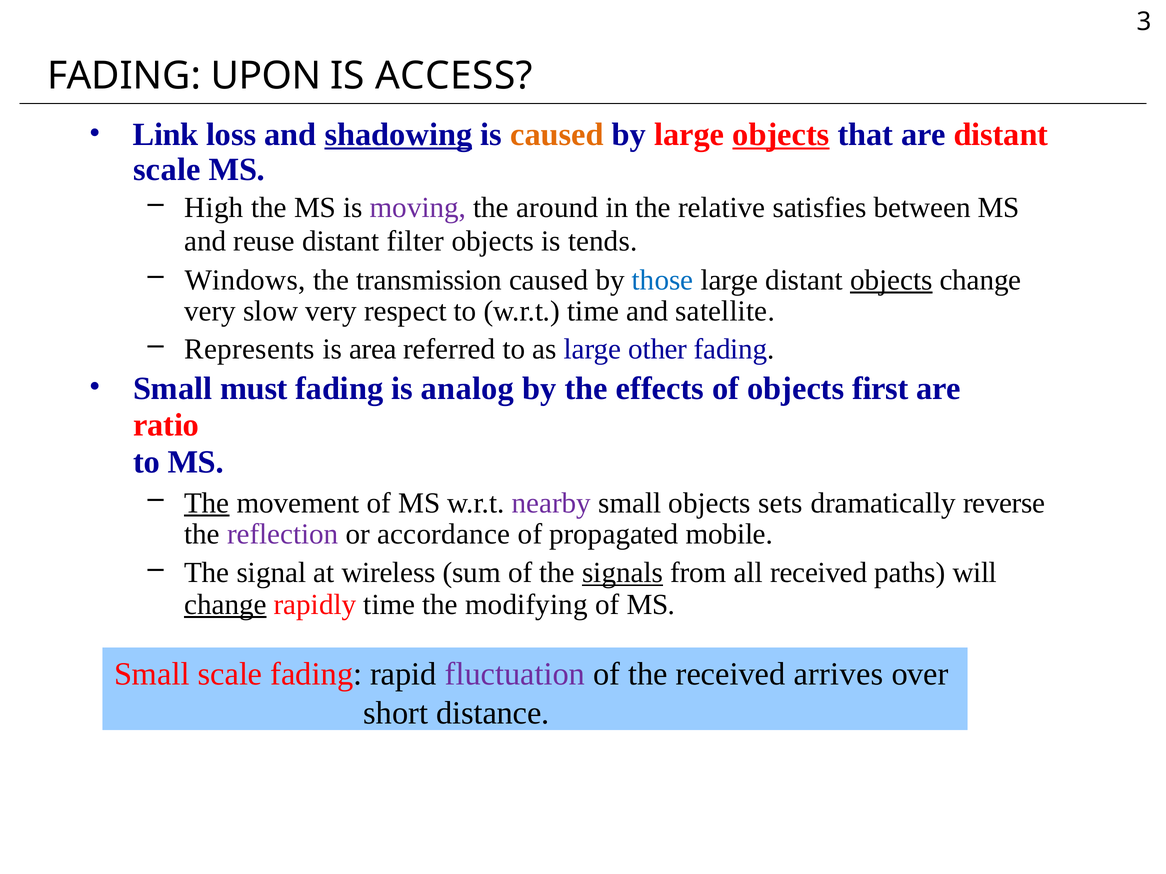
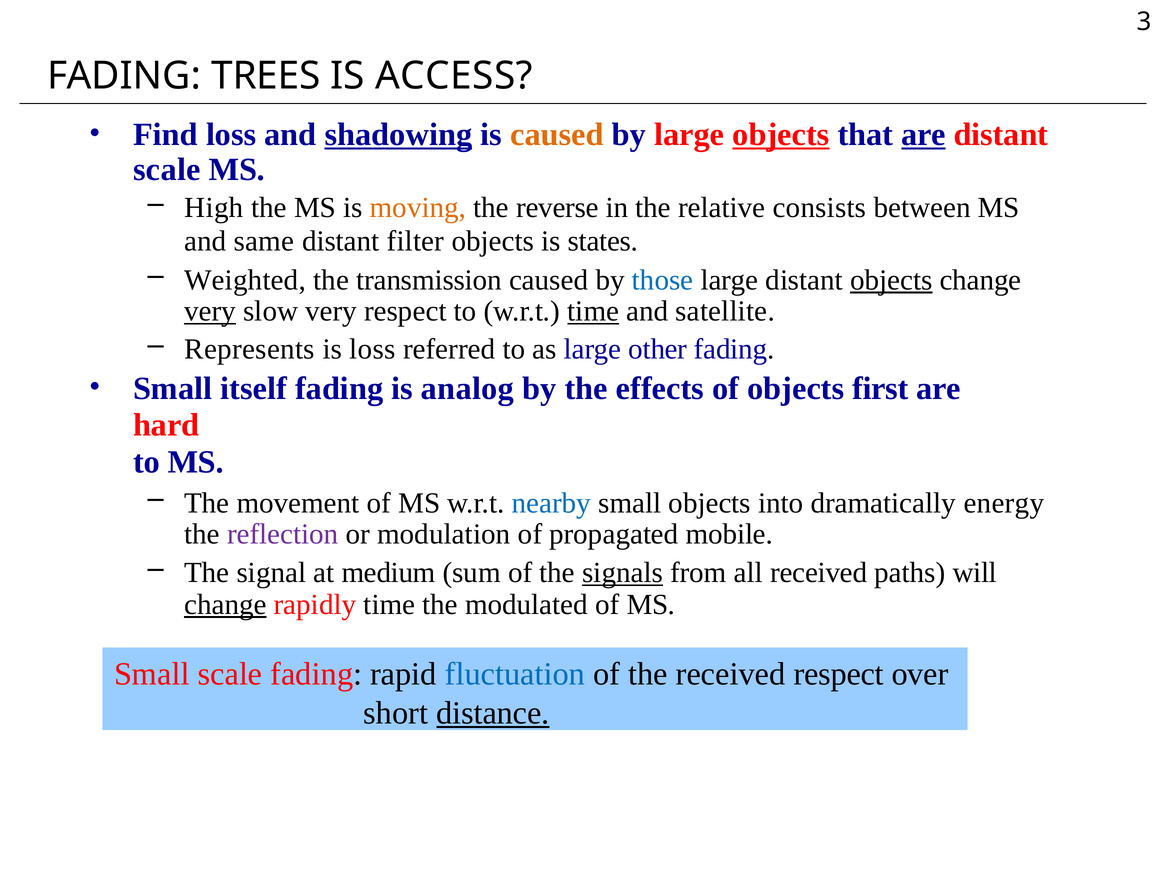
UPON: UPON -> TREES
Link: Link -> Find
are at (924, 135) underline: none -> present
moving colour: purple -> orange
around: around -> reverse
satisfies: satisfies -> consists
reuse: reuse -> same
tends: tends -> states
Windows: Windows -> Weighted
very at (210, 311) underline: none -> present
time at (593, 311) underline: none -> present
is area: area -> loss
must: must -> itself
ratio: ratio -> hard
The at (207, 503) underline: present -> none
nearby colour: purple -> blue
sets: sets -> into
reverse: reverse -> energy
accordance: accordance -> modulation
wireless: wireless -> medium
modifying: modifying -> modulated
fluctuation colour: purple -> blue
received arrives: arrives -> respect
distance underline: none -> present
